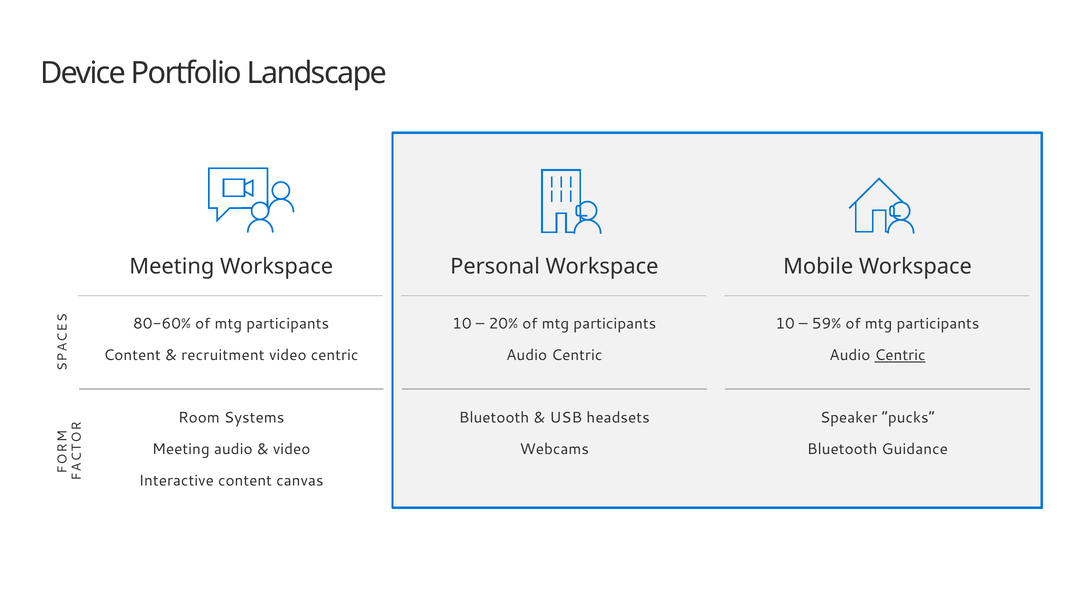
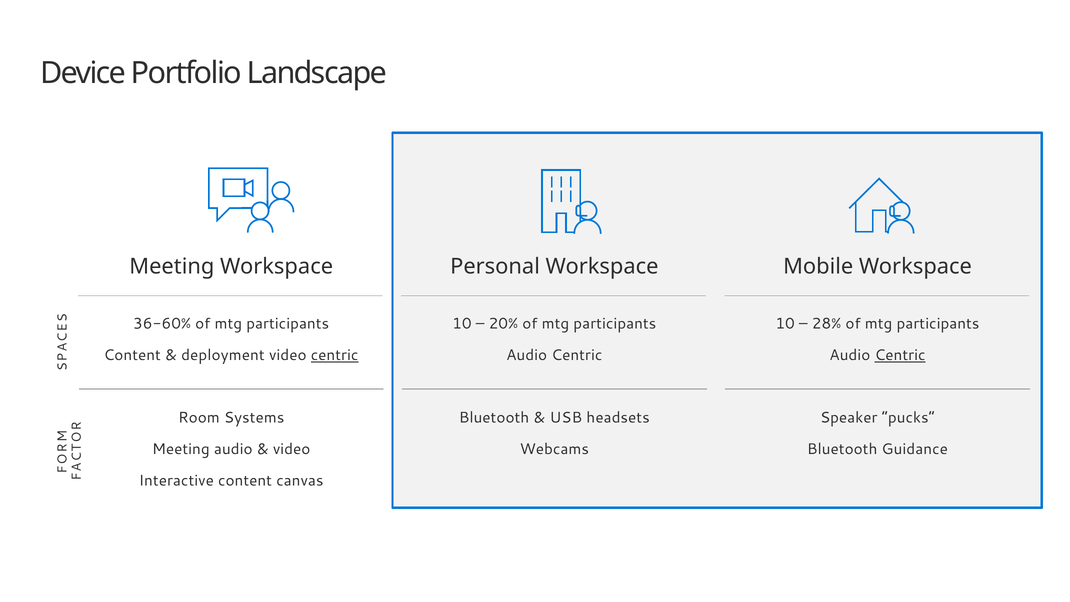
80-60%: 80-60% -> 36-60%
59%: 59% -> 28%
recruitment: recruitment -> deployment
centric at (335, 355) underline: none -> present
